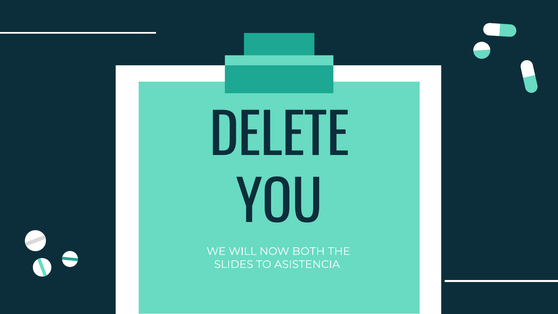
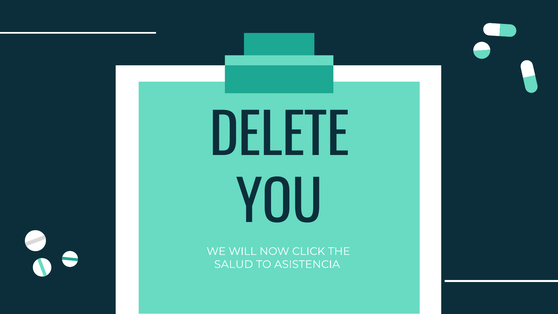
BOTH: BOTH -> CLICK
SLIDES: SLIDES -> SALUD
